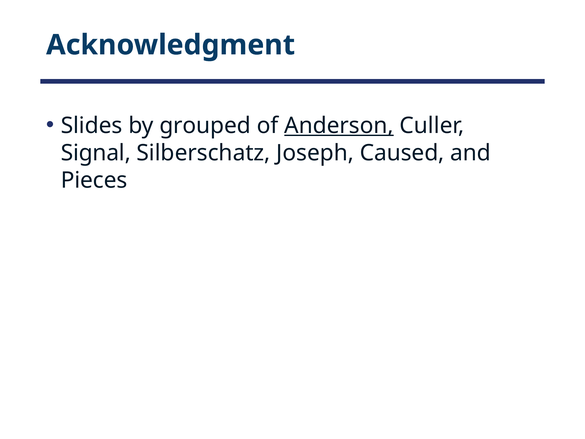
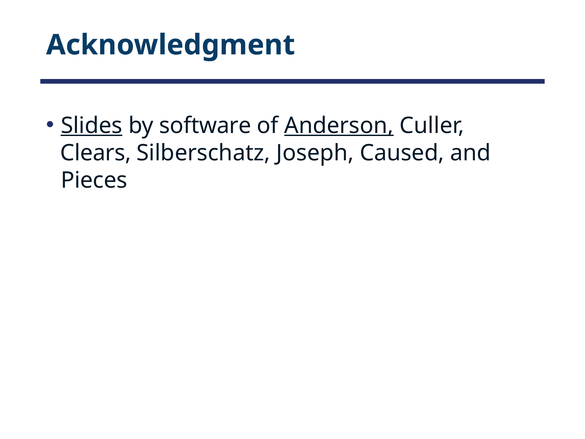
Slides underline: none -> present
grouped: grouped -> software
Signal: Signal -> Clears
